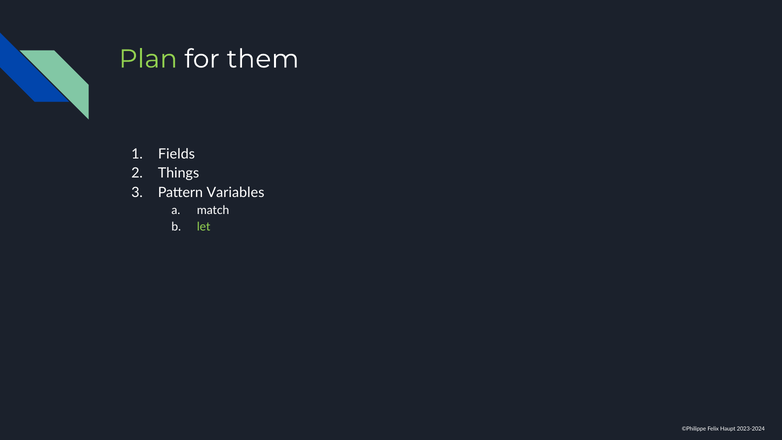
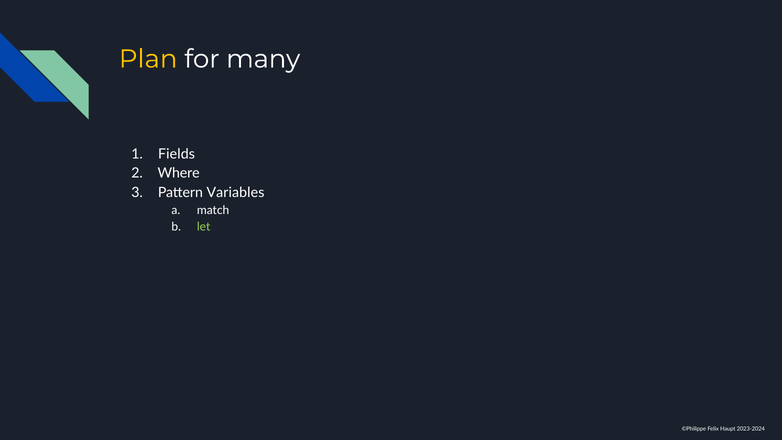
Plan colour: light green -> yellow
them: them -> many
Things: Things -> Where
